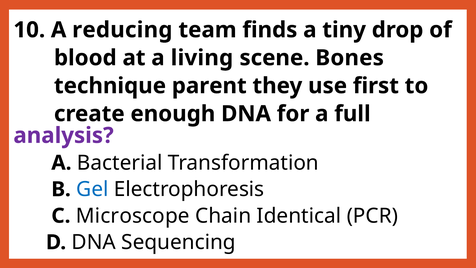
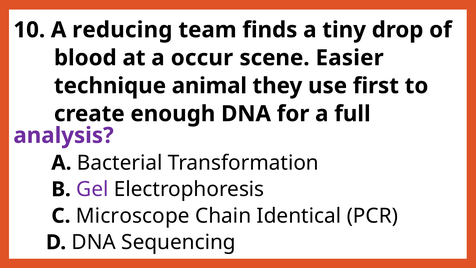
living: living -> occur
Bones: Bones -> Easier
parent: parent -> animal
Gel colour: blue -> purple
